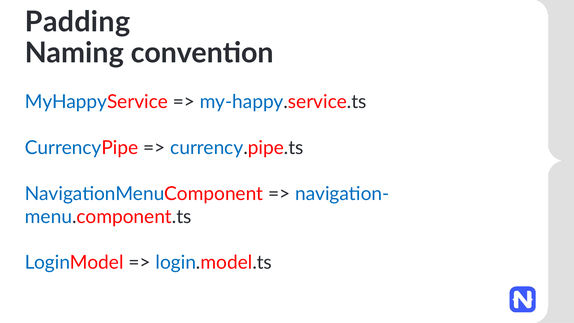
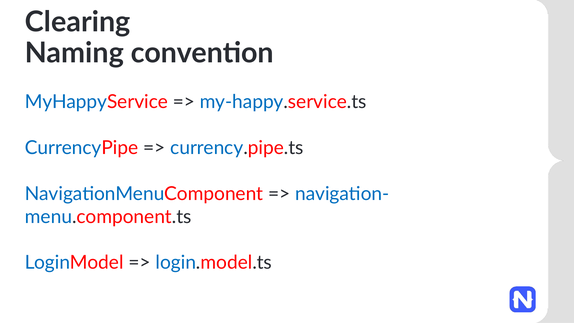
Padding: Padding -> Clearing
